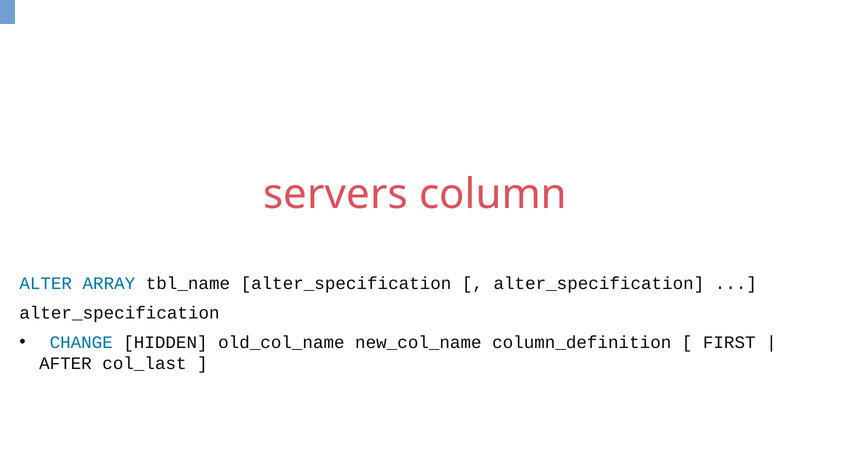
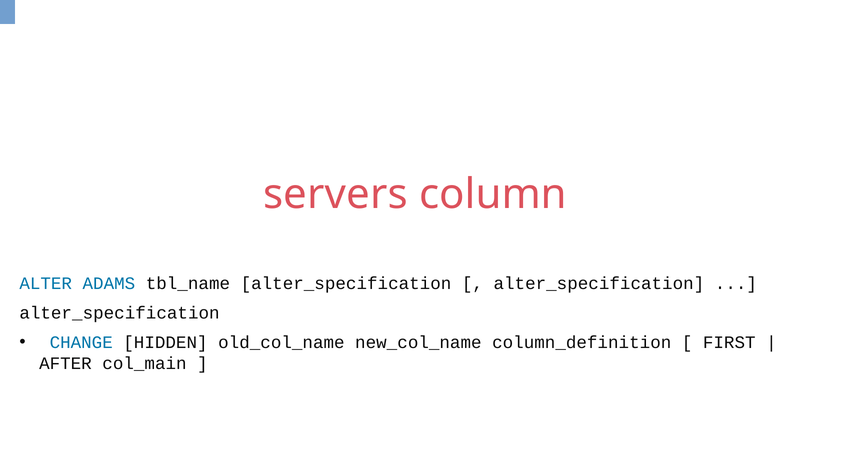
ARRAY: ARRAY -> ADAMS
col_last: col_last -> col_main
